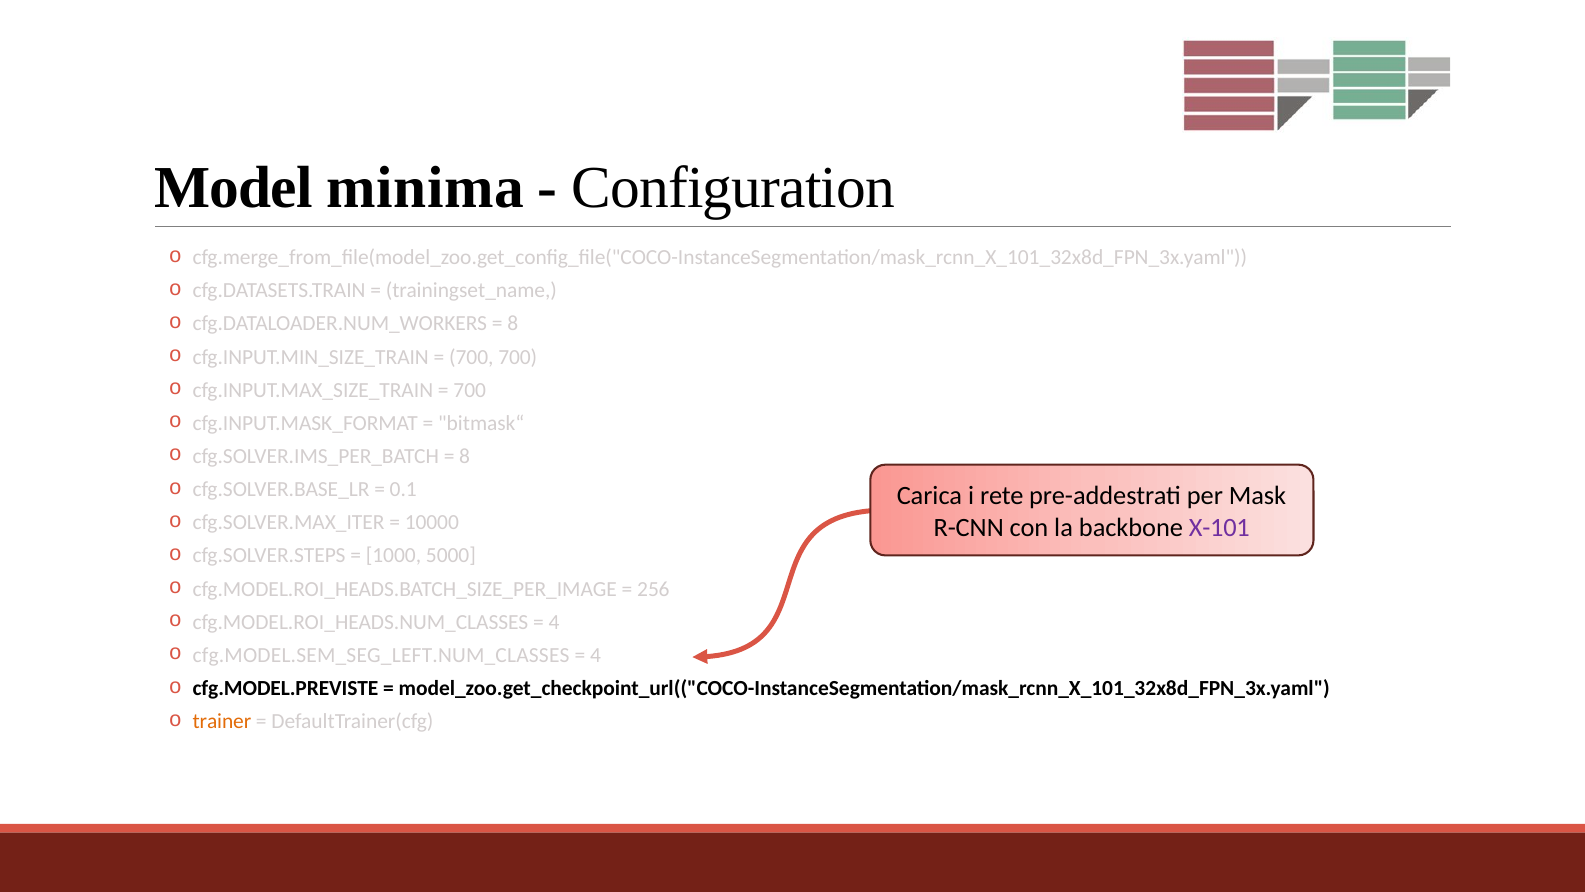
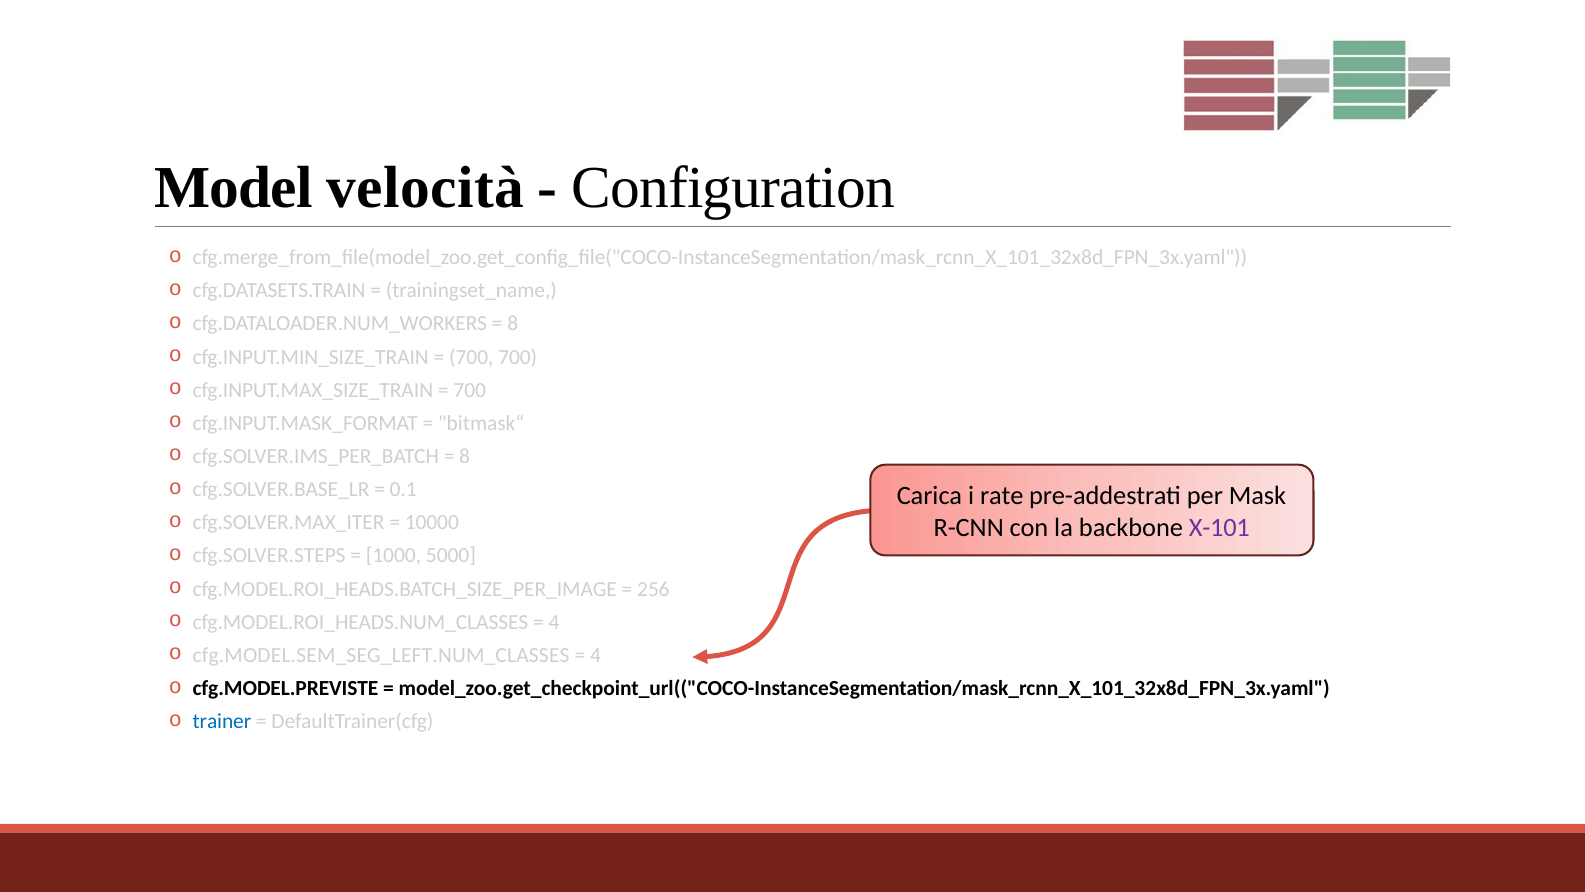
minima: minima -> velocità
rete: rete -> rate
trainer colour: orange -> blue
